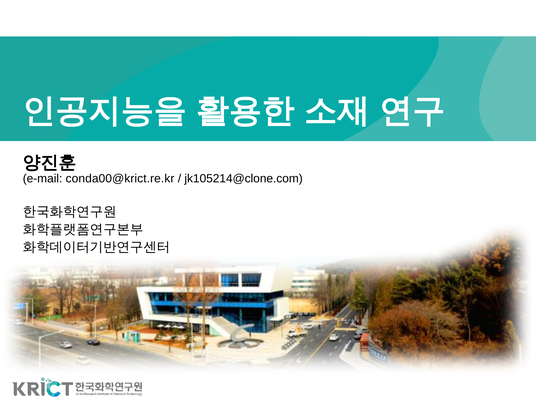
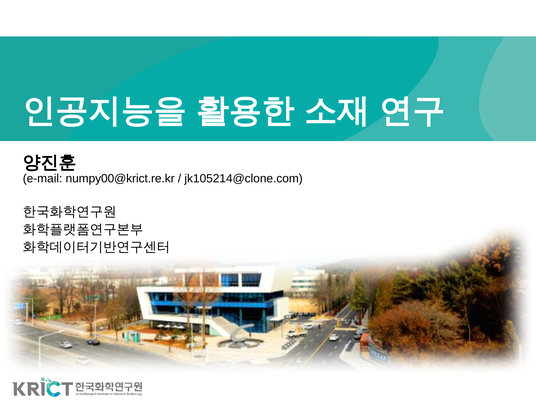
conda00@krict.re.kr: conda00@krict.re.kr -> numpy00@krict.re.kr
